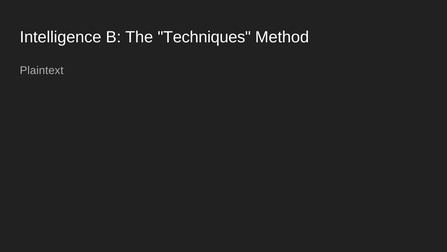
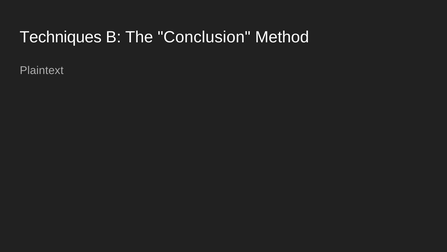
Intelligence: Intelligence -> Techniques
Techniques: Techniques -> Conclusion
